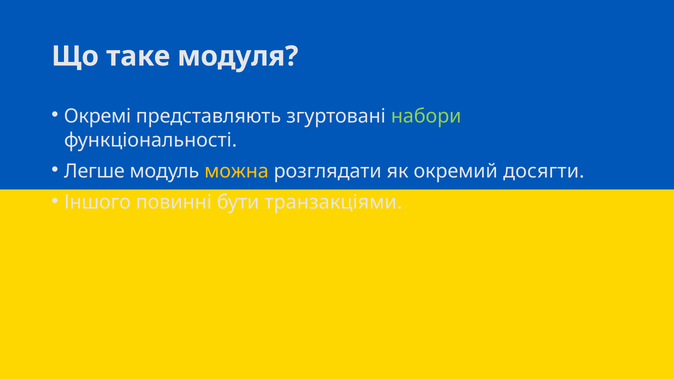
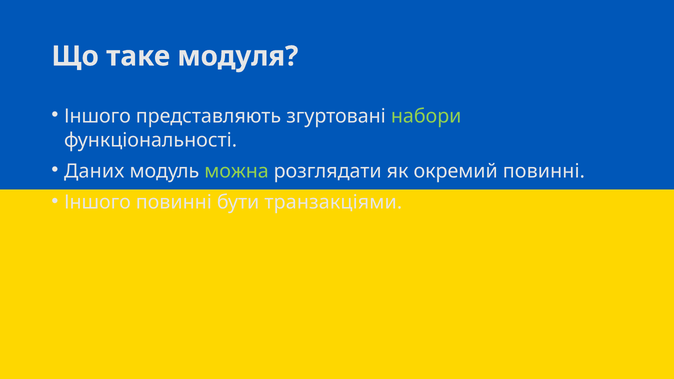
Окремі at (97, 116): Окремі -> Іншого
Легше: Легше -> Даних
можна colour: yellow -> light green
окремий досягти: досягти -> повинні
